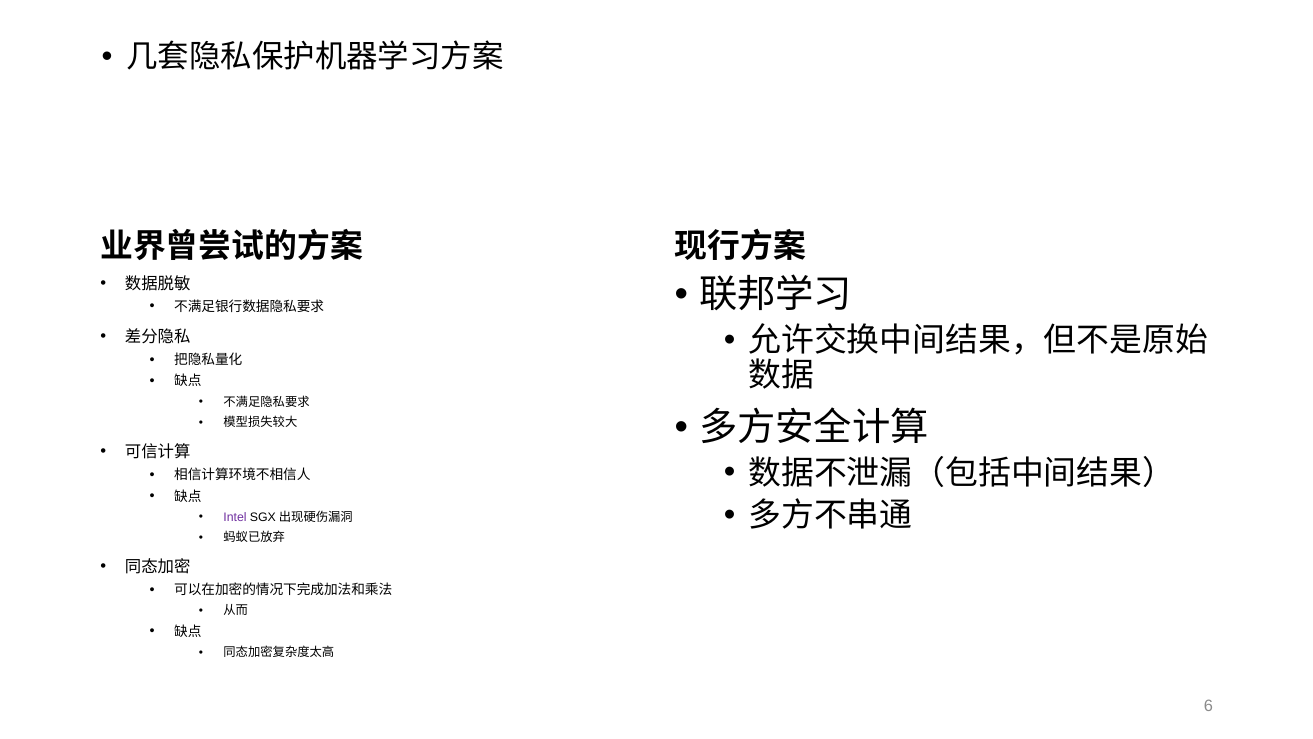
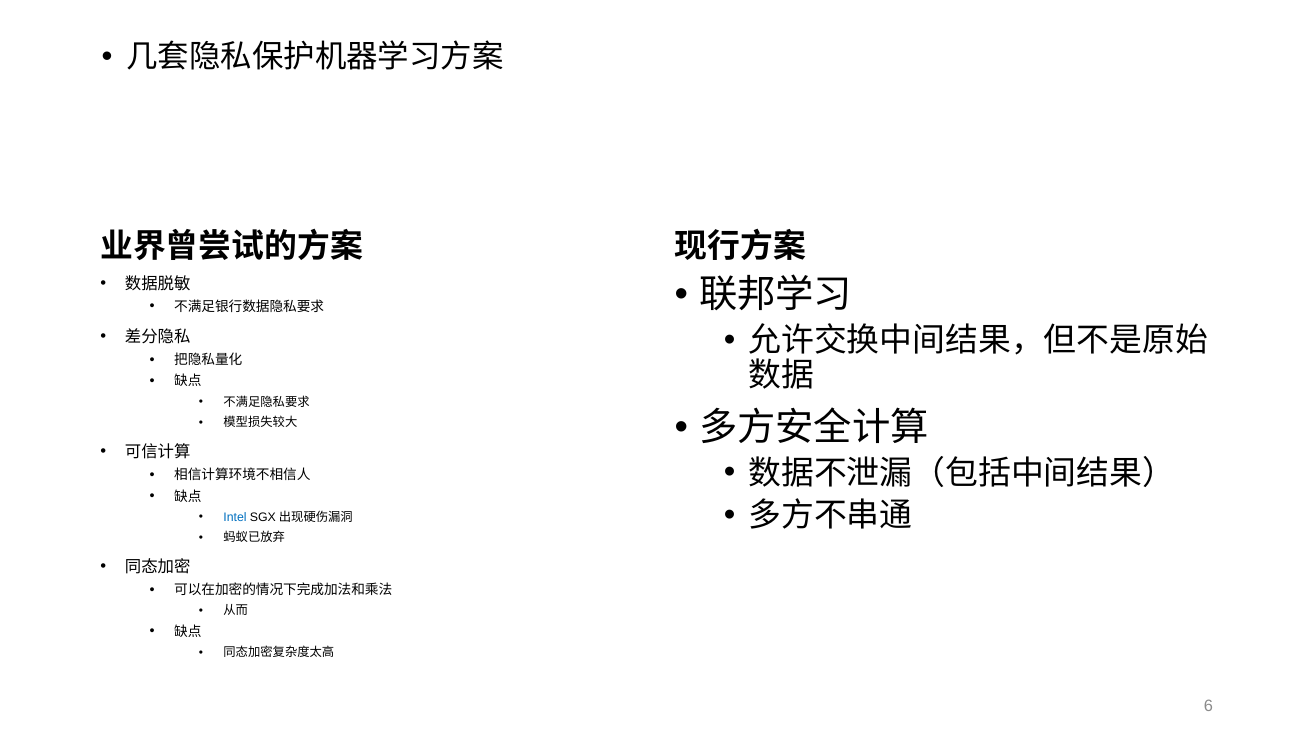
Intel colour: purple -> blue
